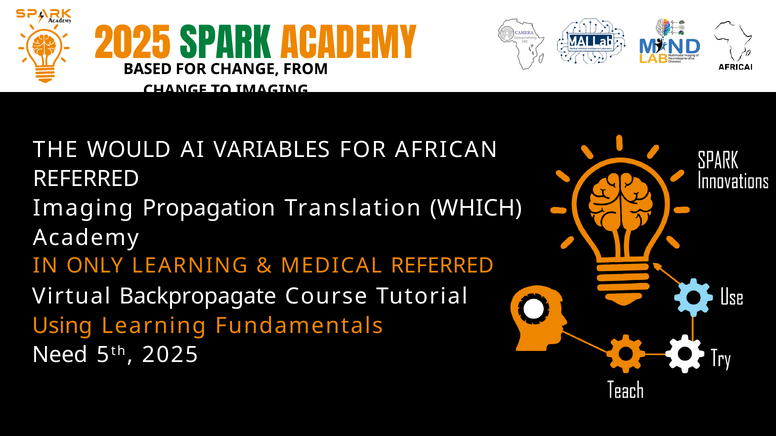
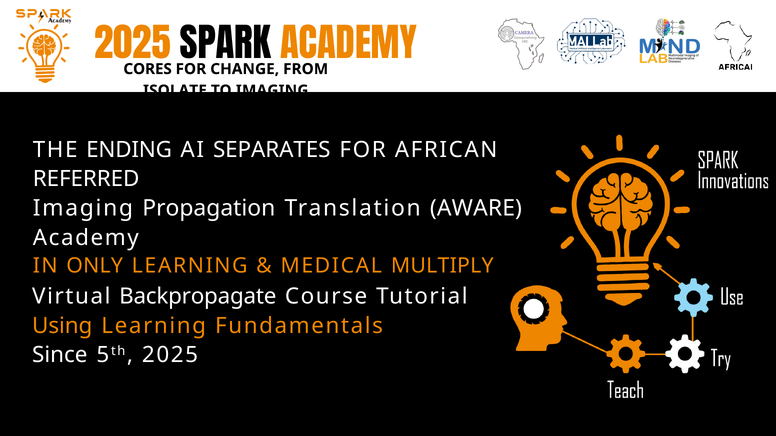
SPARK colour: green -> black
BASED: BASED -> CORES
CHANGE at (175, 91): CHANGE -> ISOLATE
WOULD: WOULD -> ENDING
VARIABLES: VARIABLES -> SEPARATES
WHICH: WHICH -> AWARE
MEDICAL REFERRED: REFERRED -> MULTIPLY
Need: Need -> Since
